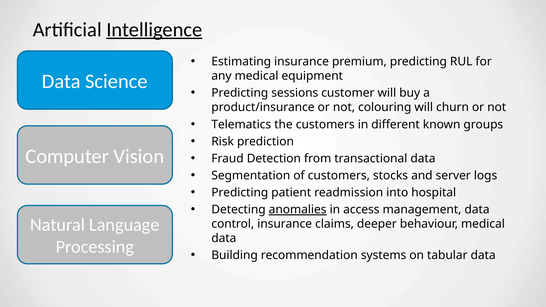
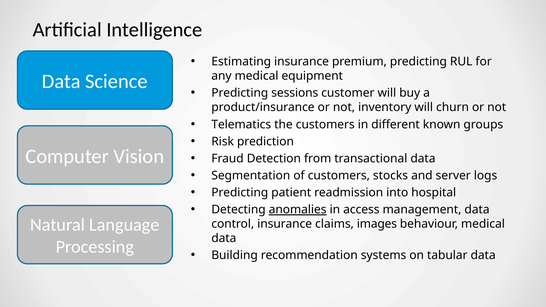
Intelligence underline: present -> none
colouring: colouring -> inventory
deeper: deeper -> images
